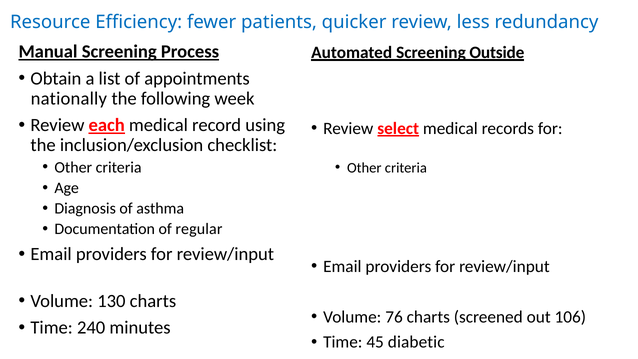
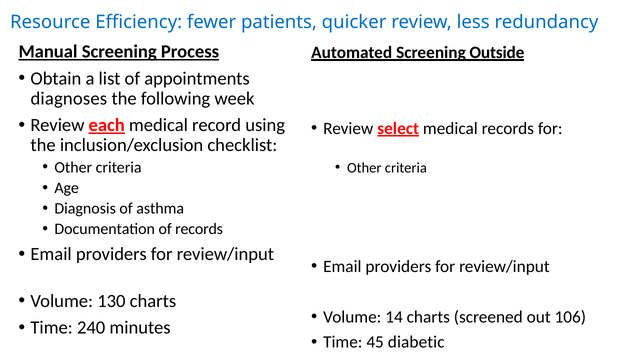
nationally: nationally -> diagnoses
of regular: regular -> records
76: 76 -> 14
